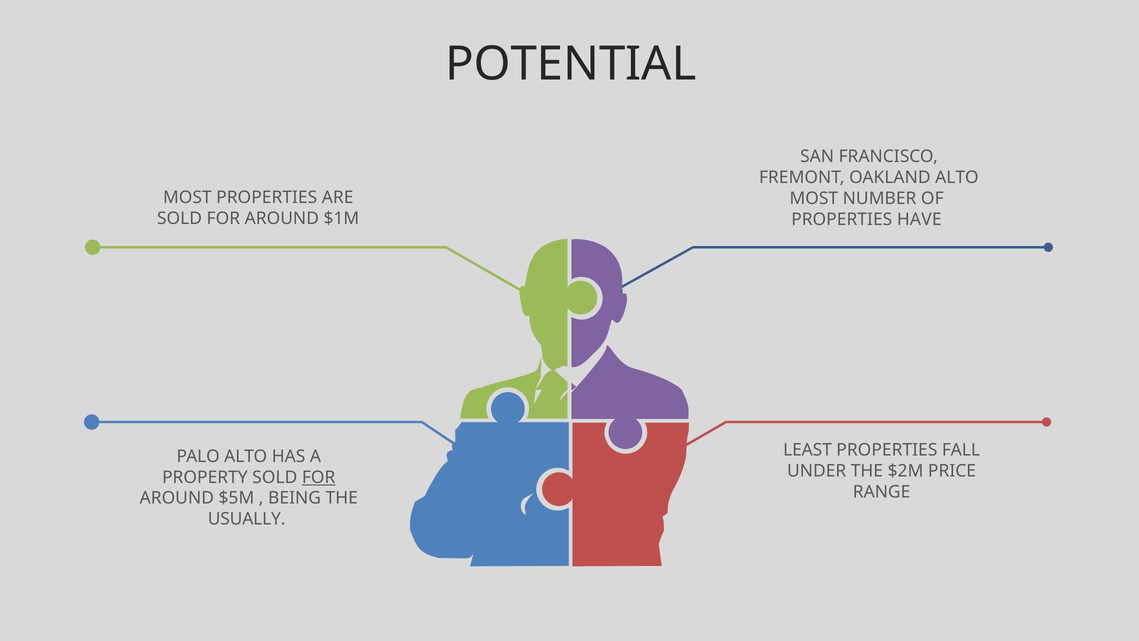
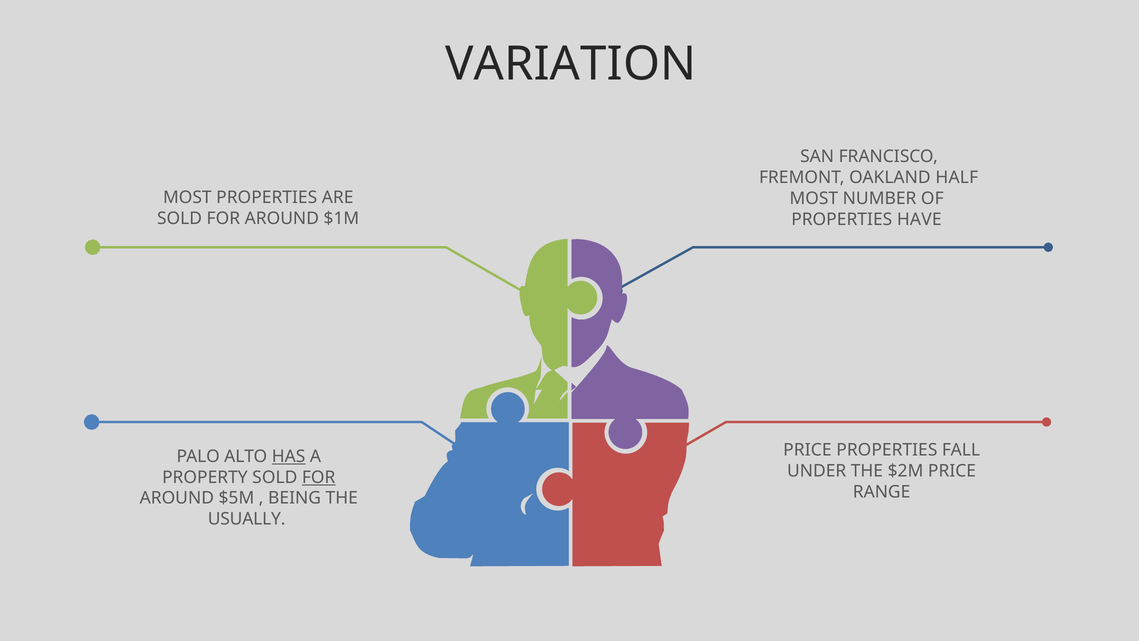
POTENTIAL: POTENTIAL -> VARIATION
OAKLAND ALTO: ALTO -> HALF
LEAST at (808, 450): LEAST -> PRICE
HAS underline: none -> present
